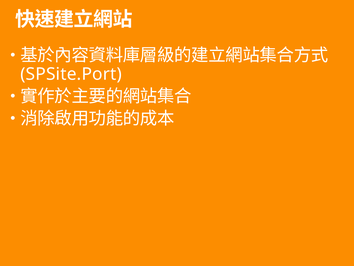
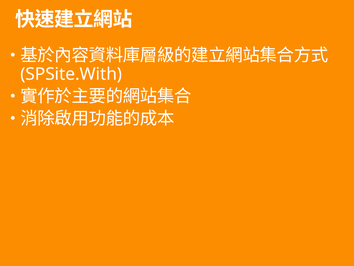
SPSite.Port: SPSite.Port -> SPSite.With
